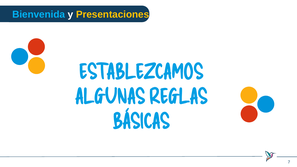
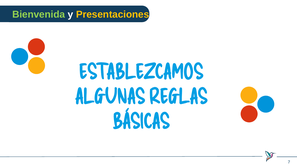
Bienvenida colour: light blue -> light green
